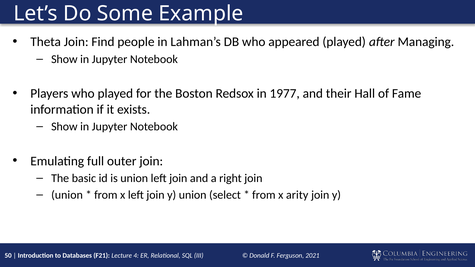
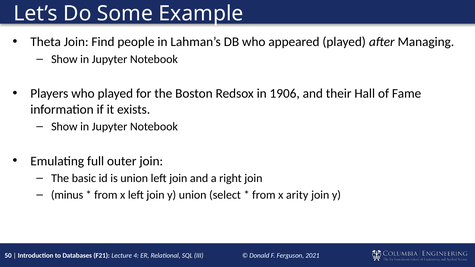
1977: 1977 -> 1906
union at (67, 195): union -> minus
